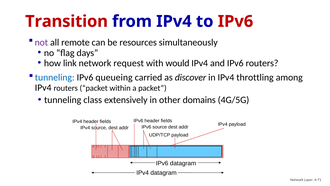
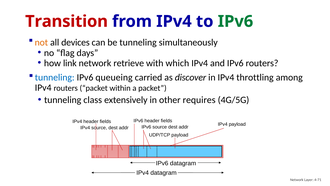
IPv6 at (235, 21) colour: red -> green
not colour: purple -> orange
remote: remote -> devices
be resources: resources -> tunneling
request: request -> retrieve
would: would -> which
domains: domains -> requires
